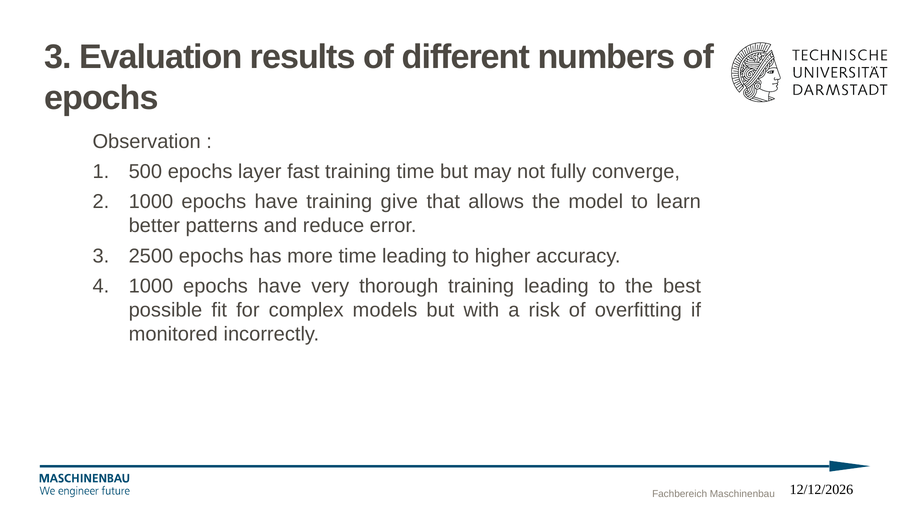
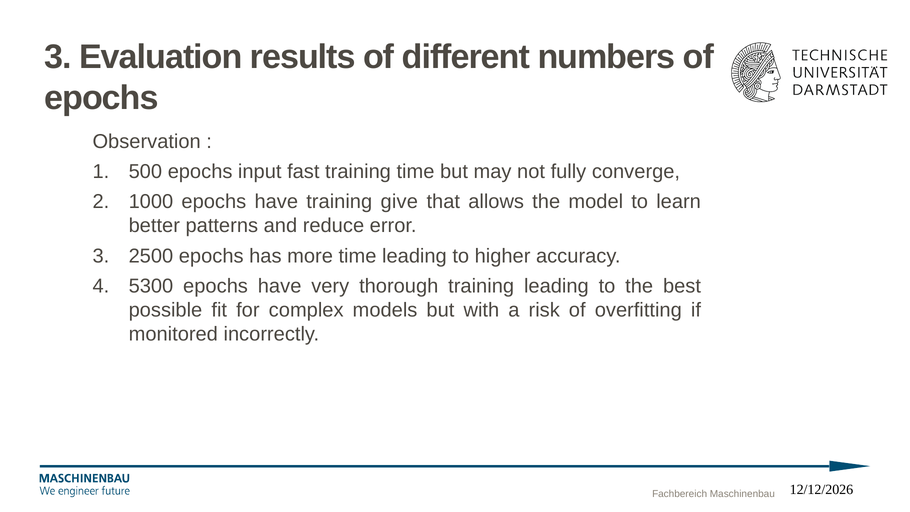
layer: layer -> input
1000 at (151, 286): 1000 -> 5300
